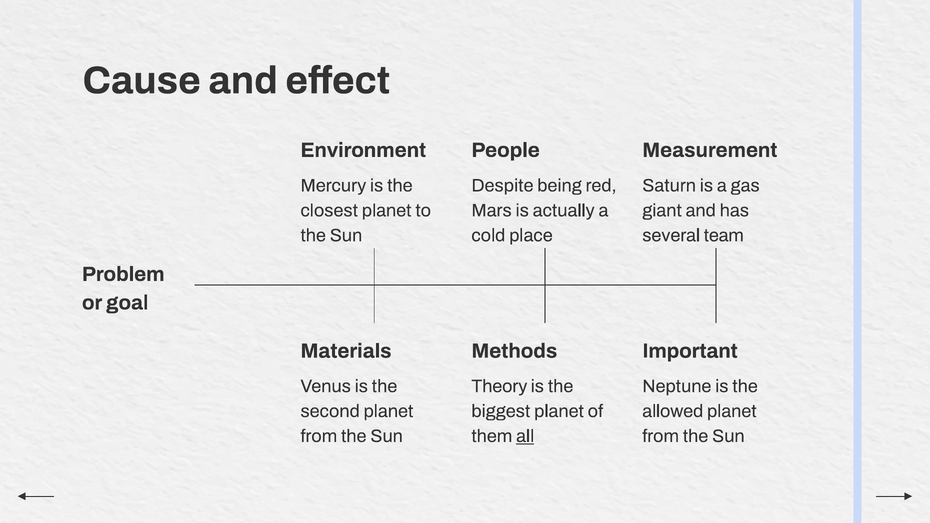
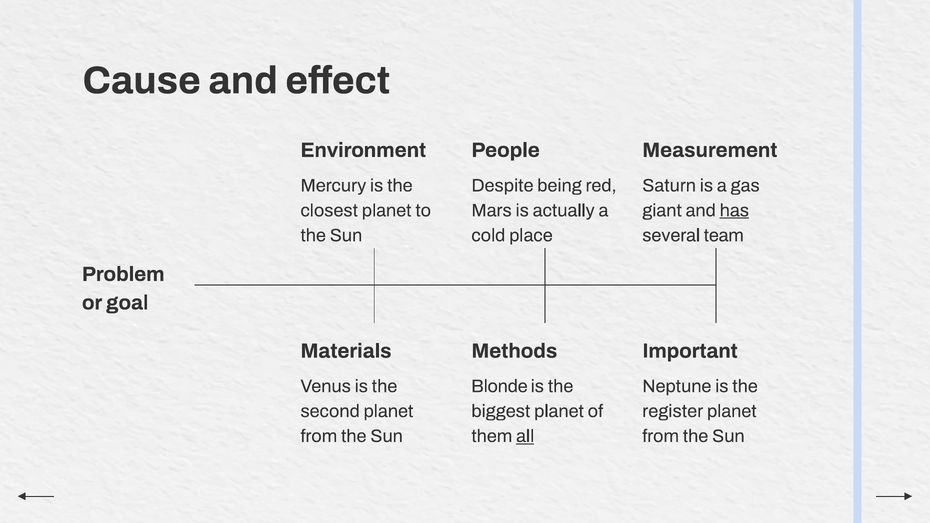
has underline: none -> present
Theory: Theory -> Blonde
allowed: allowed -> register
